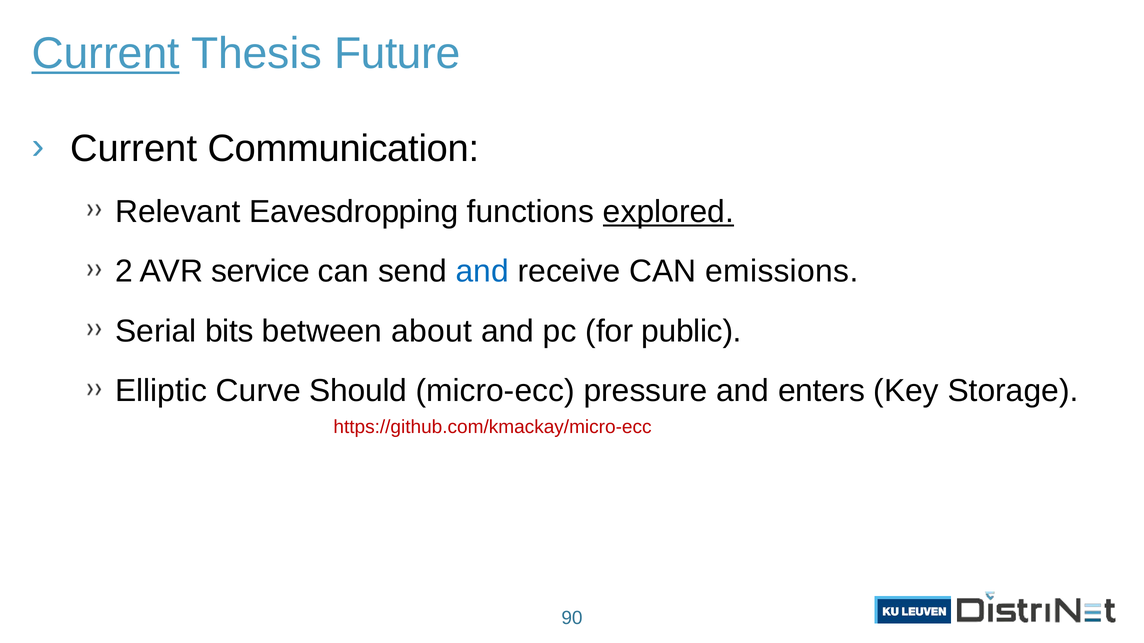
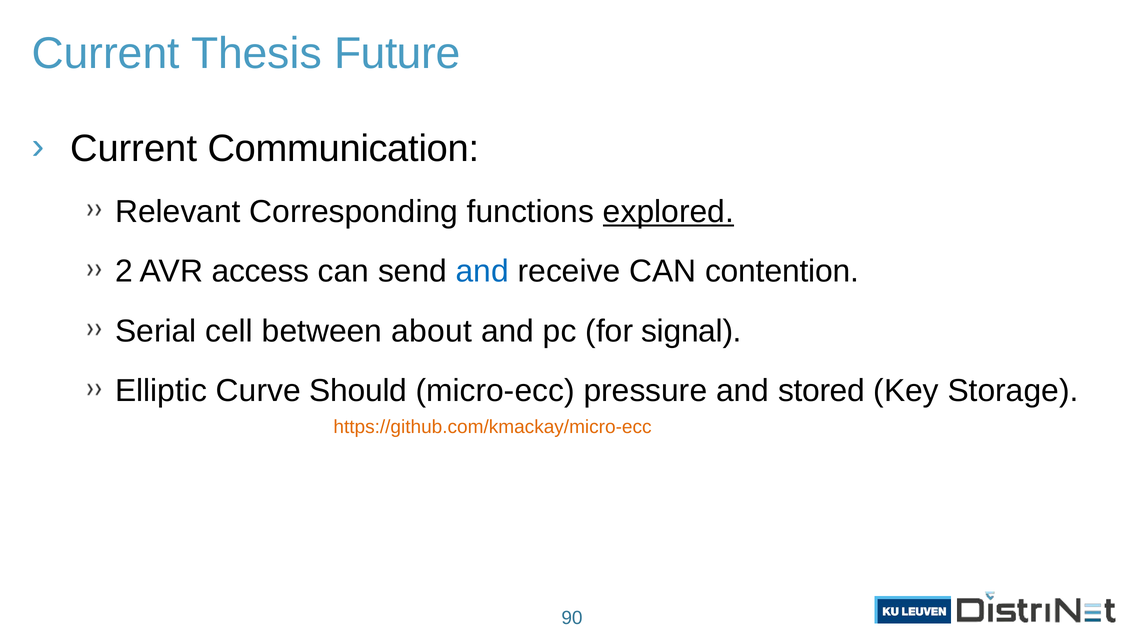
Current at (106, 54) underline: present -> none
Eavesdropping: Eavesdropping -> Corresponding
service: service -> access
emissions: emissions -> contention
bits: bits -> cell
public: public -> signal
enters: enters -> stored
https://github.com/kmackay/micro-ecc colour: red -> orange
